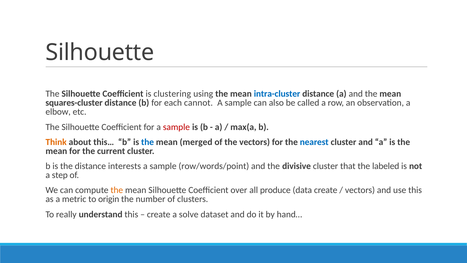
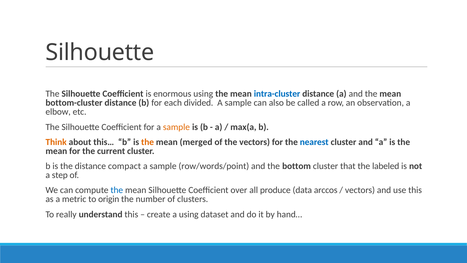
clustering: clustering -> enormous
squares-cluster: squares-cluster -> bottom-cluster
cannot: cannot -> divided
sample at (176, 127) colour: red -> orange
the at (148, 142) colour: blue -> orange
interests: interests -> compact
divisive: divisive -> bottom
the at (117, 190) colour: orange -> blue
data create: create -> arccos
a solve: solve -> using
